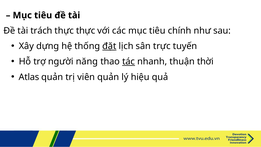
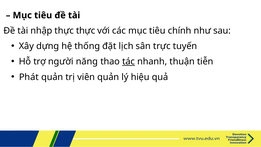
trách: trách -> nhập
đặt underline: present -> none
thời: thời -> tiễn
Atlas: Atlas -> Phát
